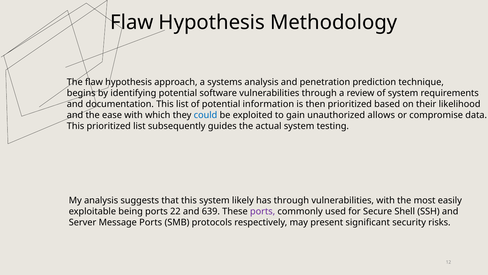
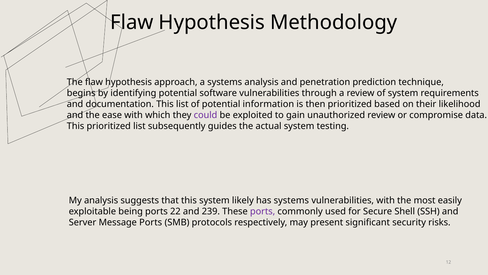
could colour: blue -> purple
unauthorized allows: allows -> review
has through: through -> systems
639: 639 -> 239
